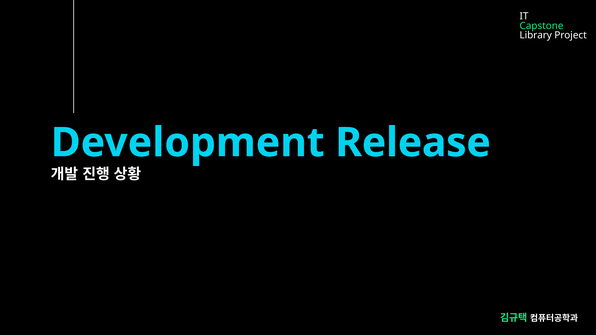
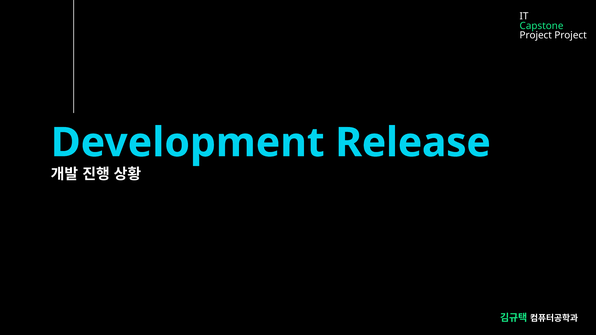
Library at (536, 35): Library -> Project
